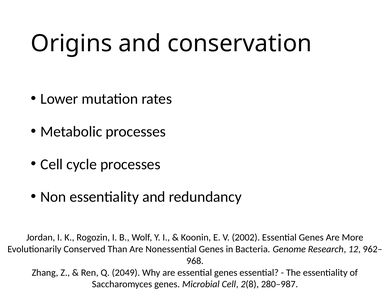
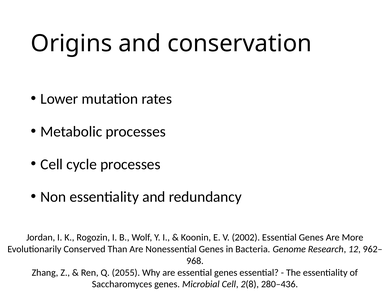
2049: 2049 -> 2055
280–987: 280–987 -> 280–436
